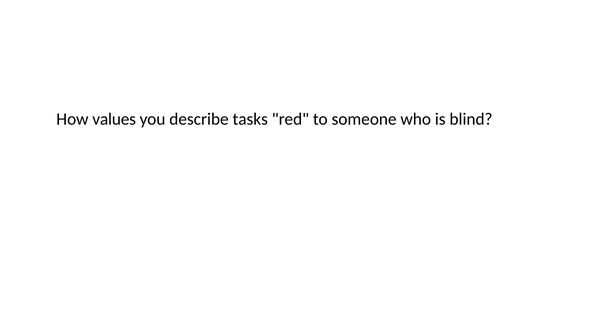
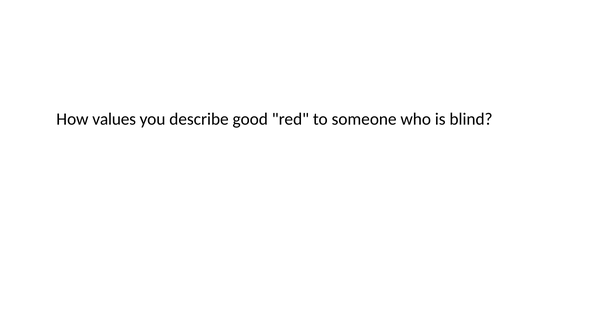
tasks: tasks -> good
